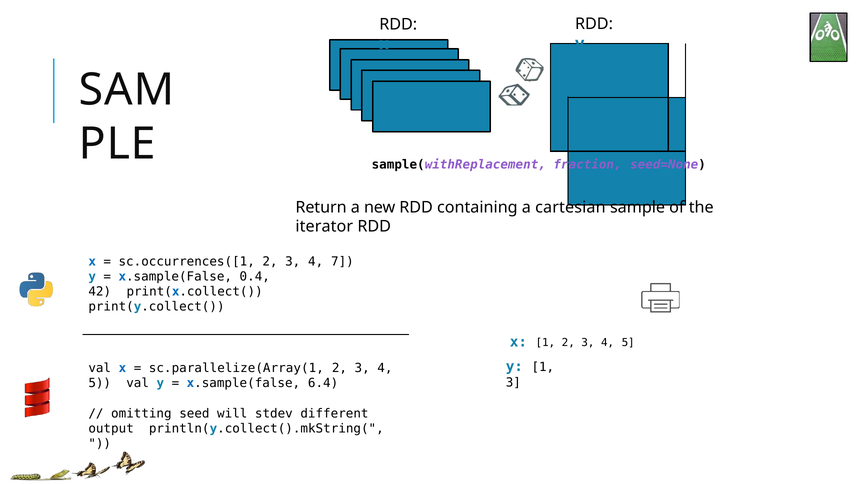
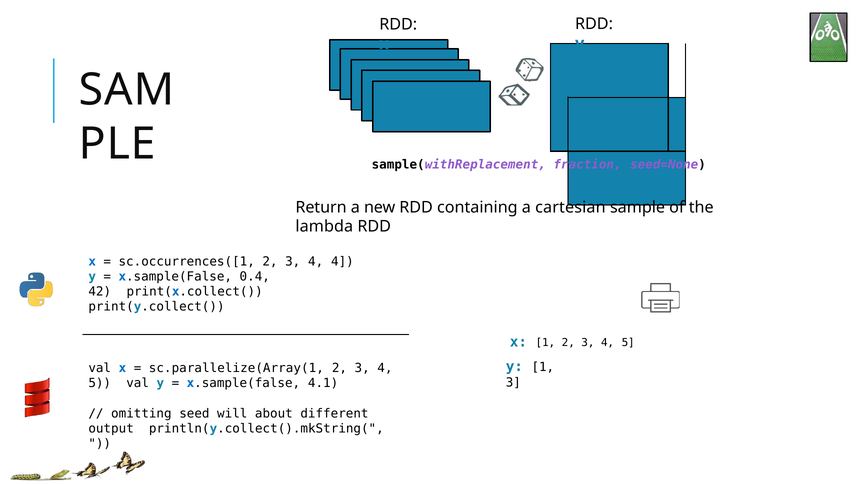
iterator: iterator -> lambda
4 7: 7 -> 4
6.4: 6.4 -> 4.1
stdev: stdev -> about
